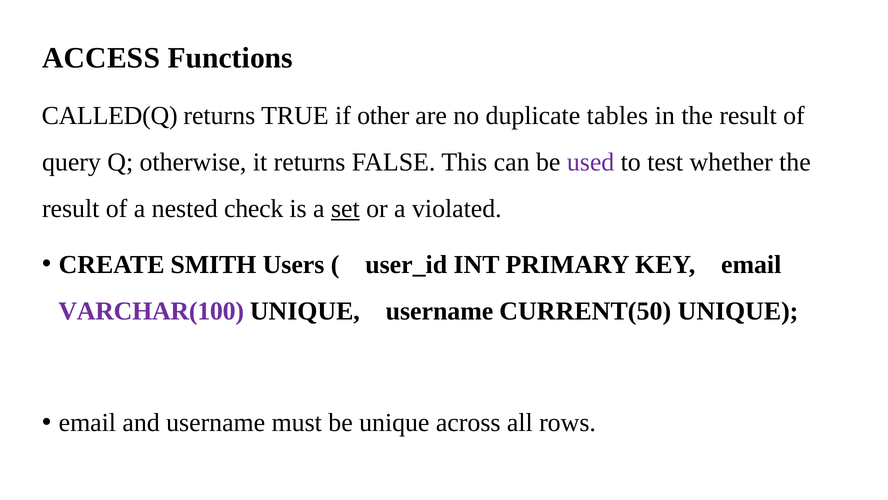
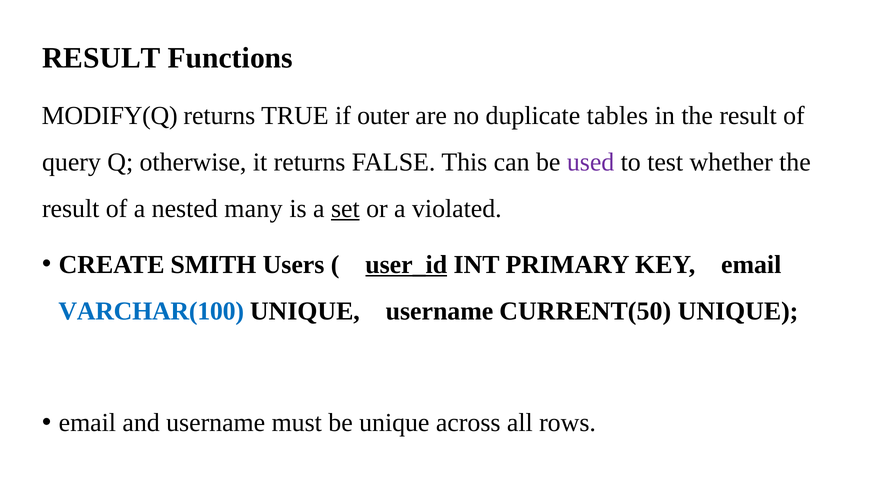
ACCESS at (101, 58): ACCESS -> RESULT
CALLED(Q: CALLED(Q -> MODIFY(Q
other: other -> outer
check: check -> many
user_id underline: none -> present
VARCHAR(100 colour: purple -> blue
